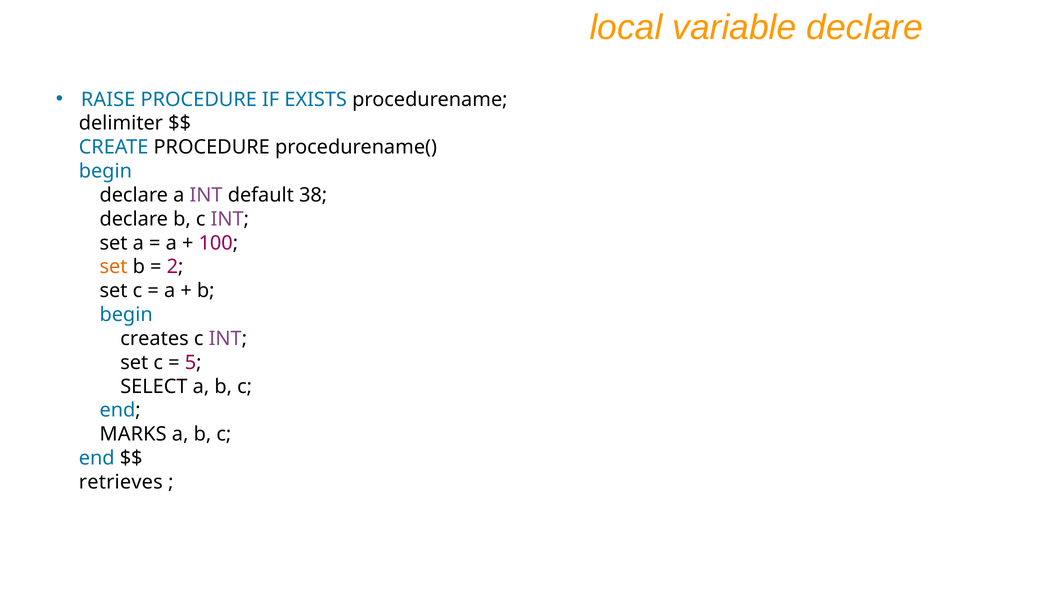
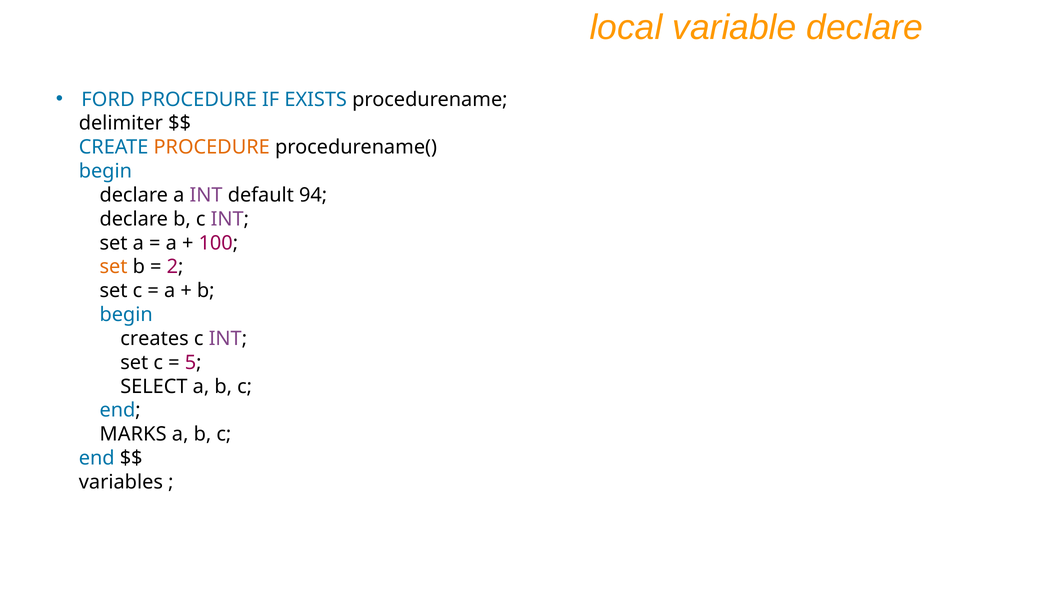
RAISE: RAISE -> FORD
PROCEDURE at (212, 147) colour: black -> orange
38: 38 -> 94
retrieves: retrieves -> variables
